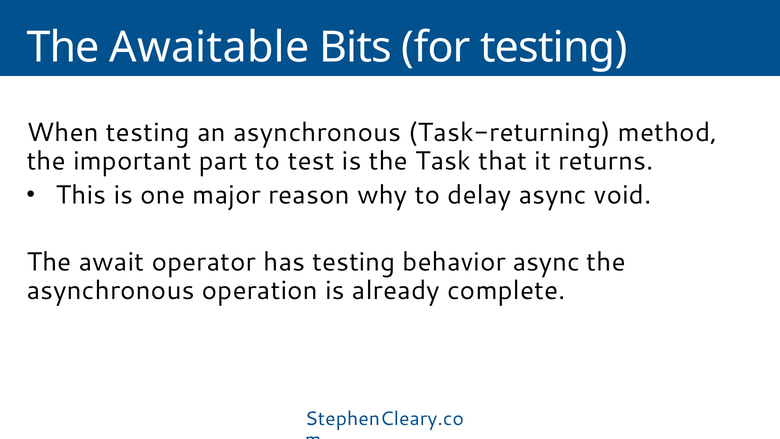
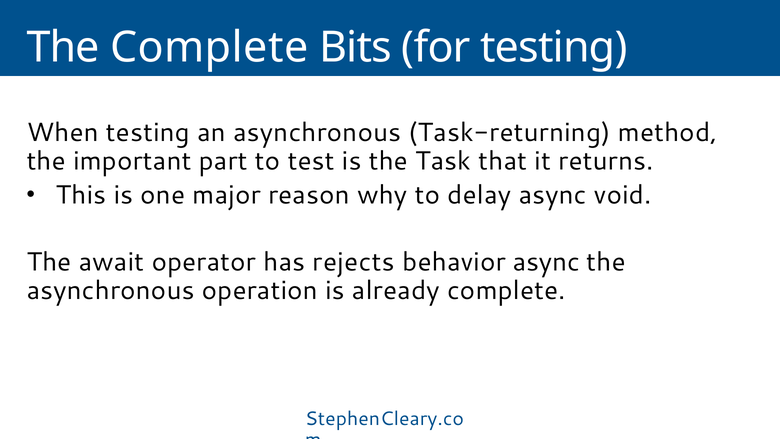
The Awaitable: Awaitable -> Complete
has testing: testing -> rejects
